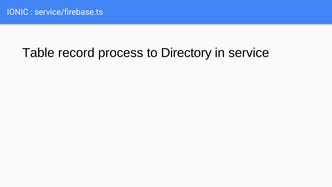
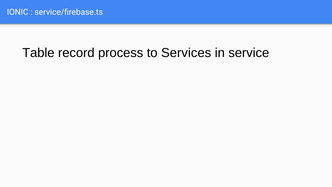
Directory: Directory -> Services
